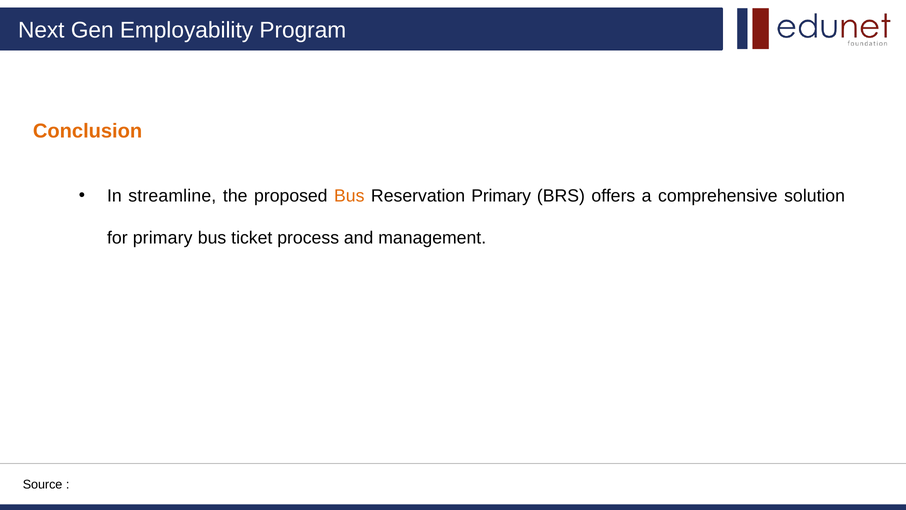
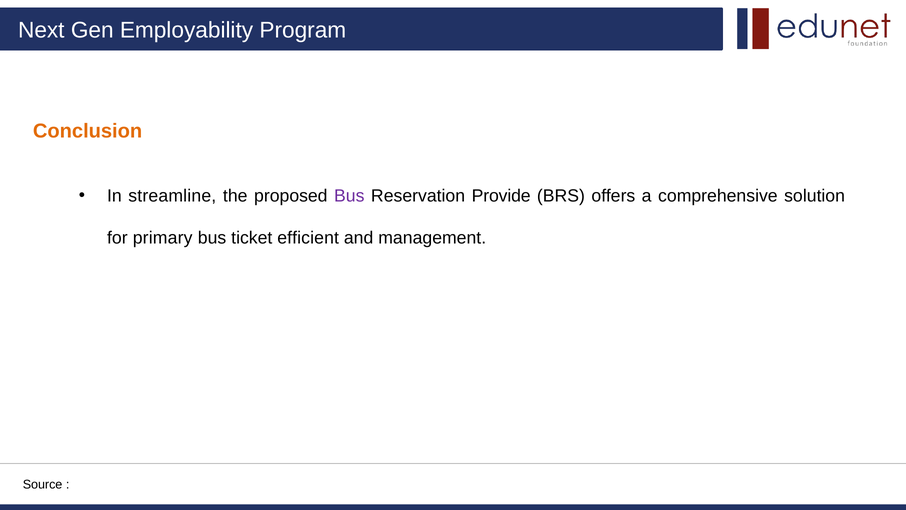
Bus at (349, 196) colour: orange -> purple
Reservation Primary: Primary -> Provide
process: process -> efficient
